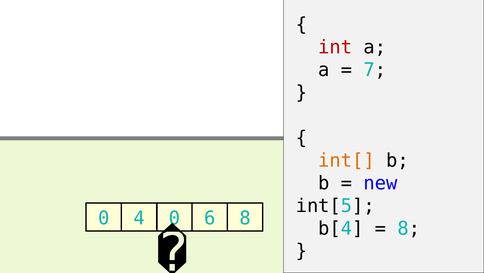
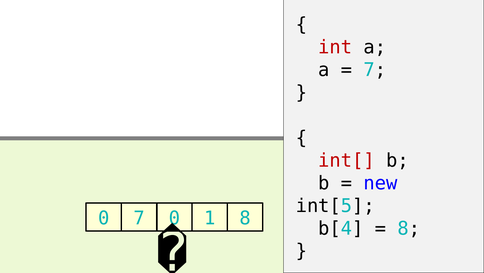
int[ colour: orange -> red
0 4: 4 -> 7
6: 6 -> 1
